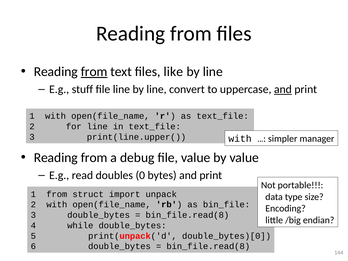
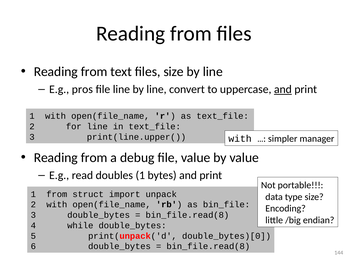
from at (94, 72) underline: present -> none
files like: like -> size
stuff: stuff -> pros
doubles 0: 0 -> 1
